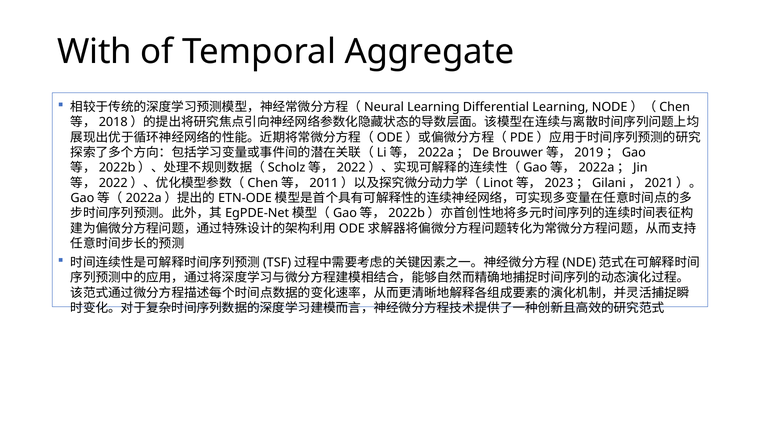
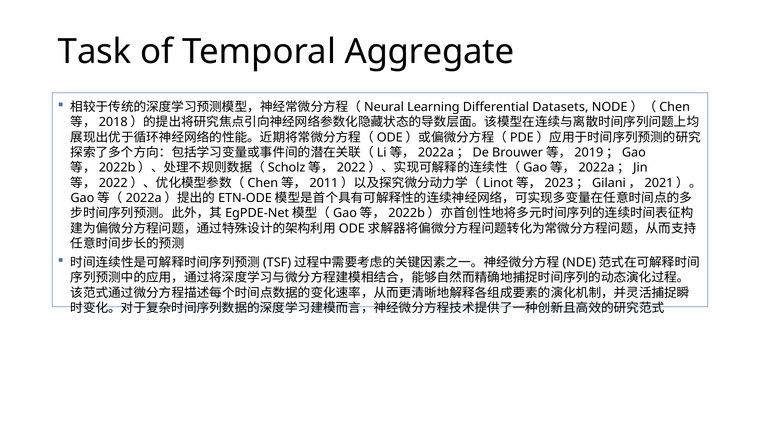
With: With -> Task
Differential Learning: Learning -> Datasets
